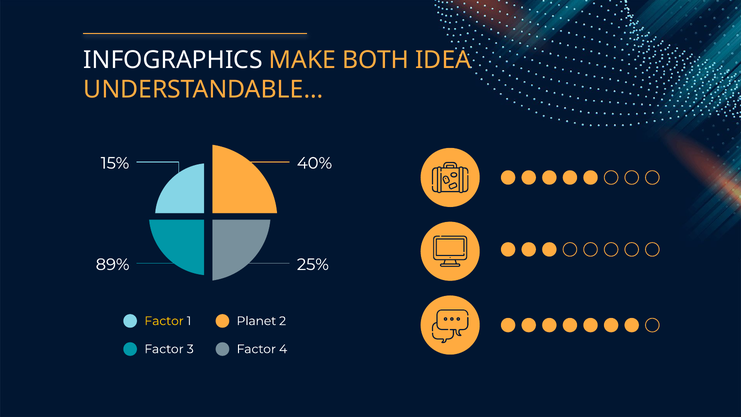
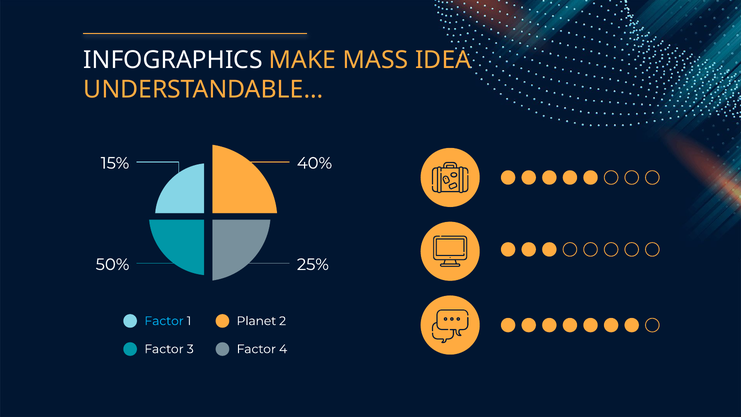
BOTH: BOTH -> MASS
89%: 89% -> 50%
Factor at (164, 321) colour: yellow -> light blue
